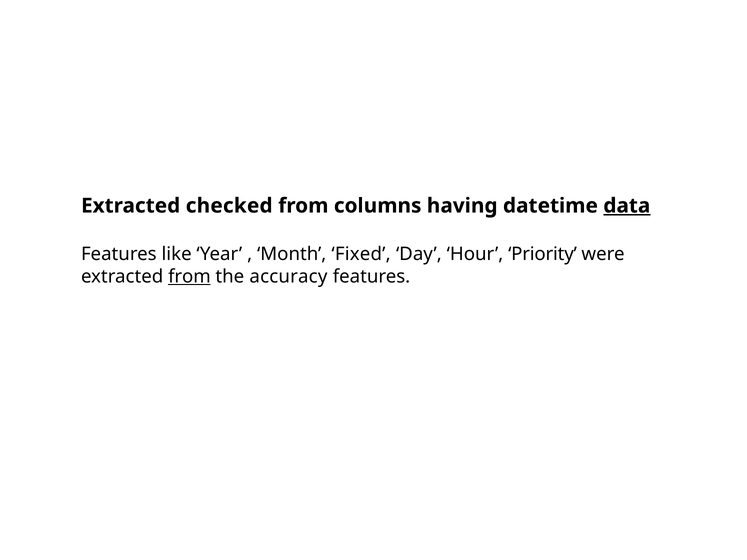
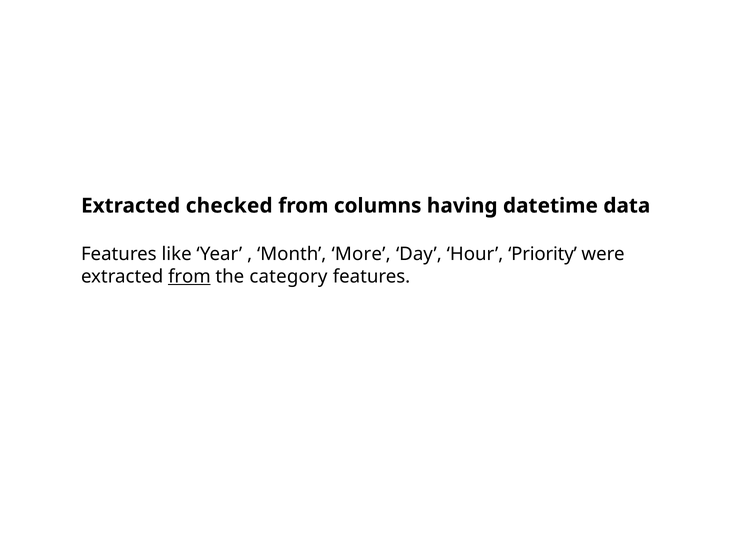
data underline: present -> none
Fixed: Fixed -> More
accuracy: accuracy -> category
